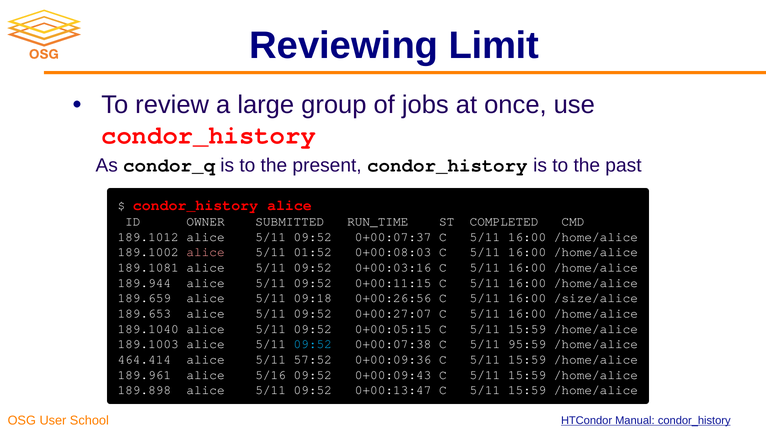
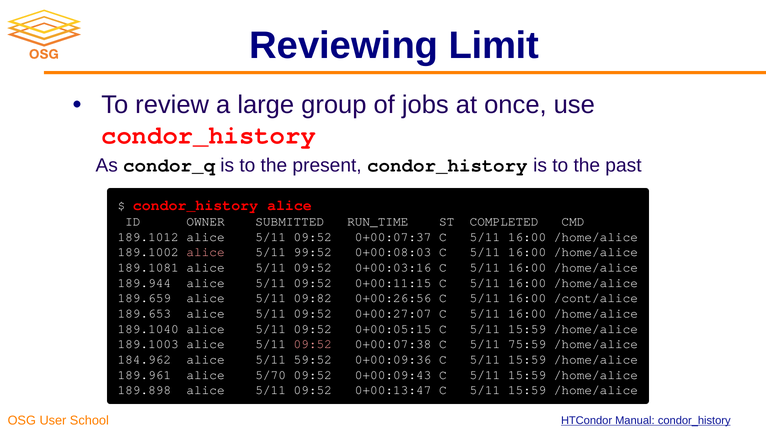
01:52: 01:52 -> 99:52
09:18: 09:18 -> 09:82
/size/alice: /size/alice -> /cont/alice
09:52 at (313, 344) colour: light blue -> pink
95:59: 95:59 -> 75:59
464.414: 464.414 -> 184.962
57:52: 57:52 -> 59:52
5/16: 5/16 -> 5/70
